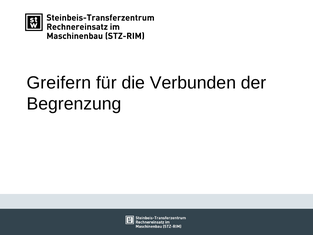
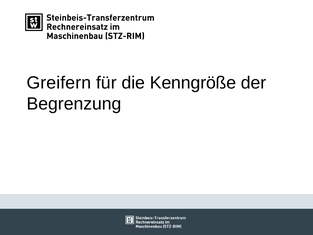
Verbunden: Verbunden -> Kenngröße
